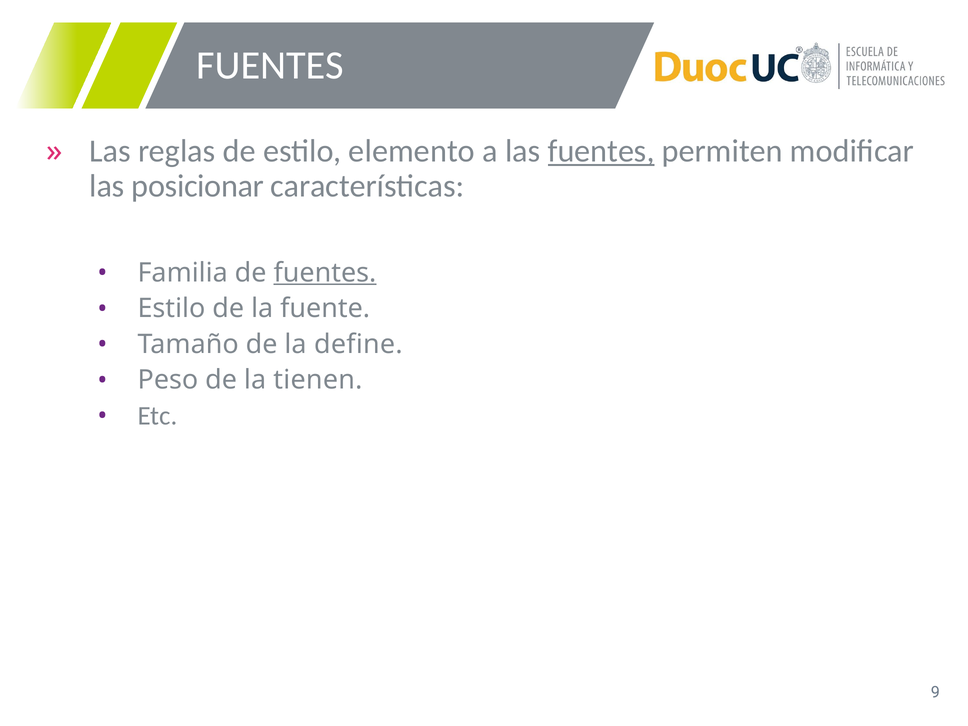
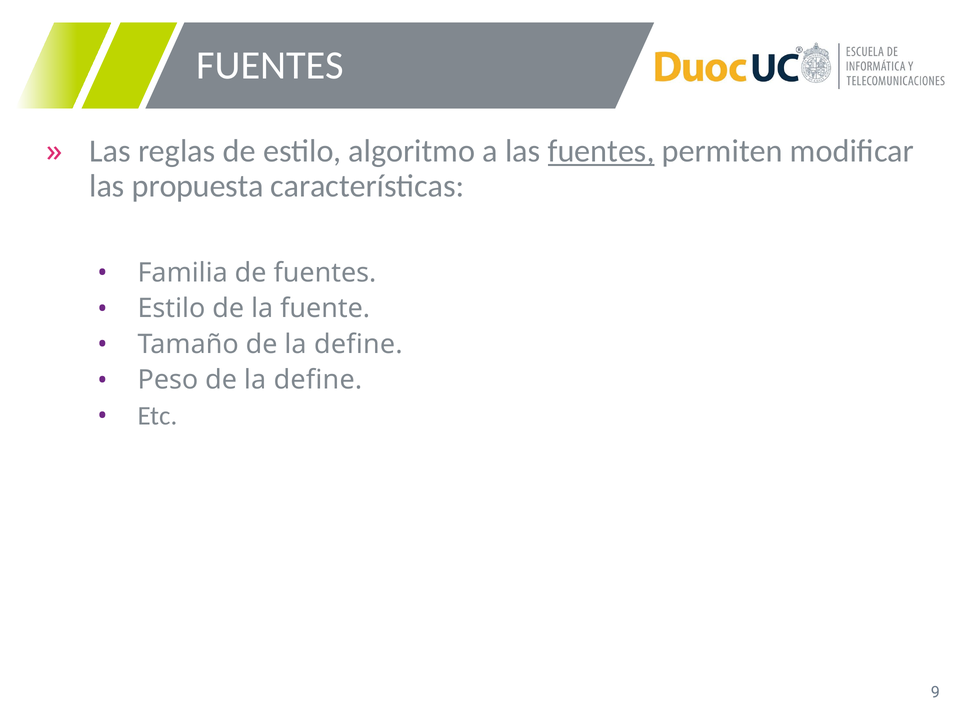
elemento: elemento -> algoritmo
posicionar: posicionar -> propuesta
fuentes at (325, 273) underline: present -> none
Peso de la tienen: tienen -> define
